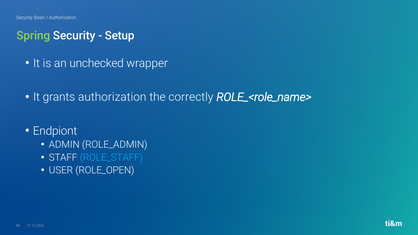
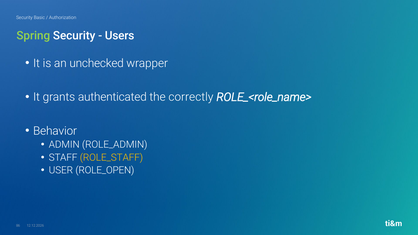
Setup: Setup -> Users
grants authorization: authorization -> authenticated
Endpiont: Endpiont -> Behavior
ROLE_STAFF colour: light blue -> yellow
